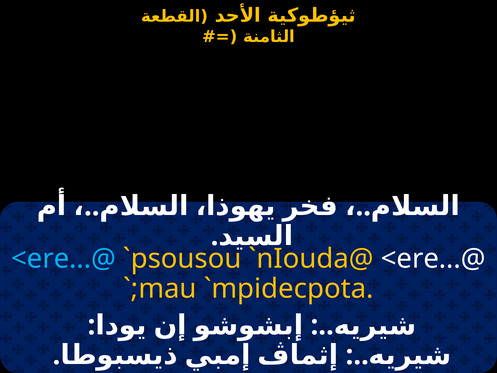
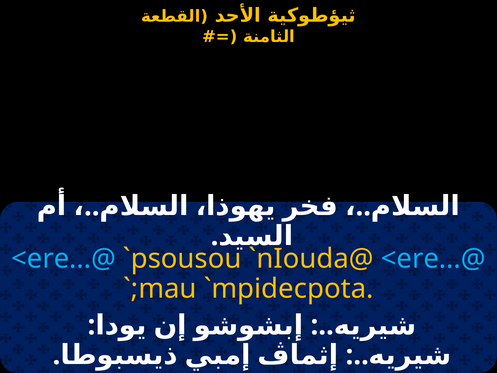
<ere...@ at (433, 259) colour: white -> light blue
